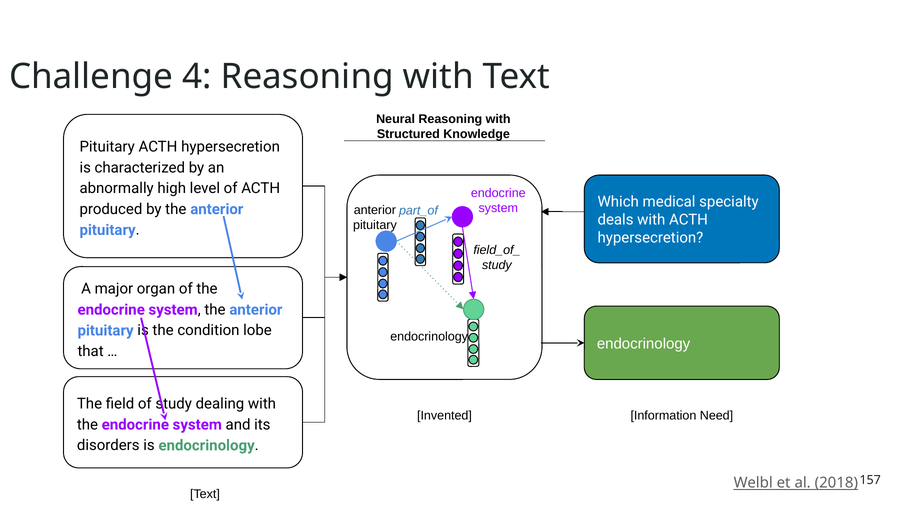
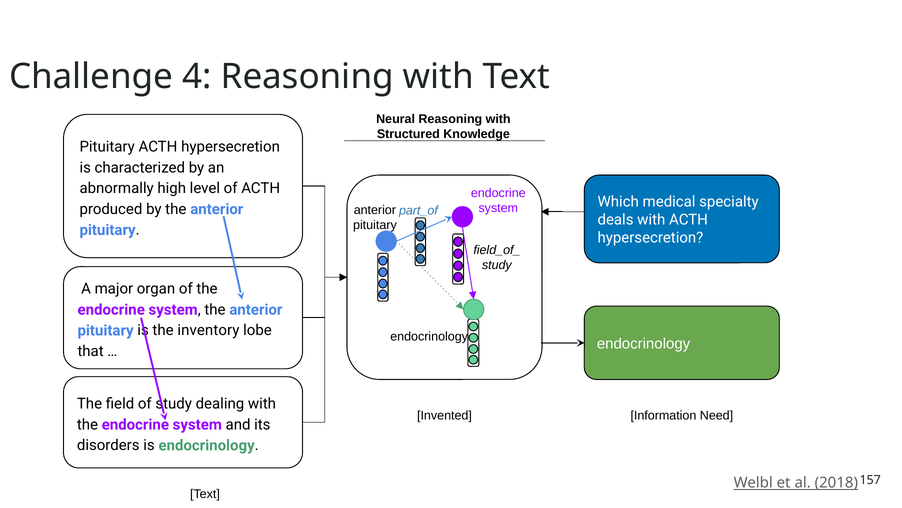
condition: condition -> inventory
